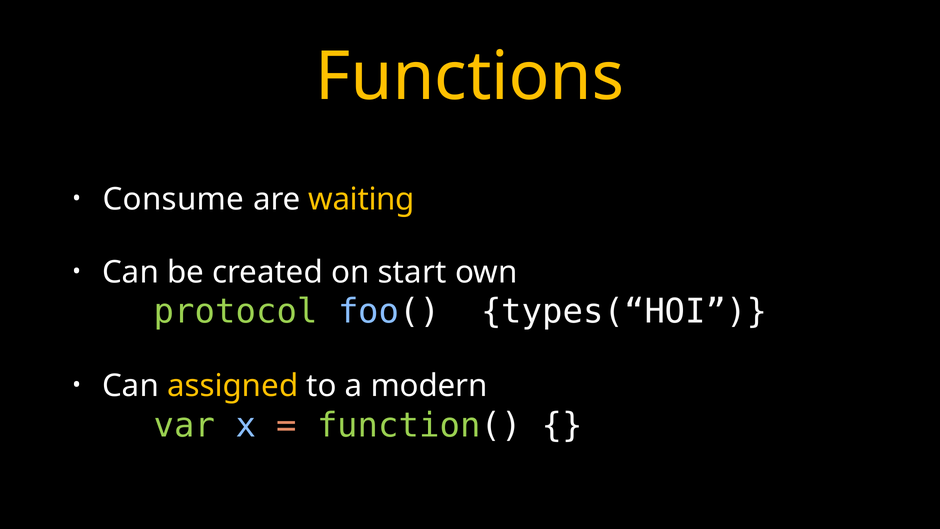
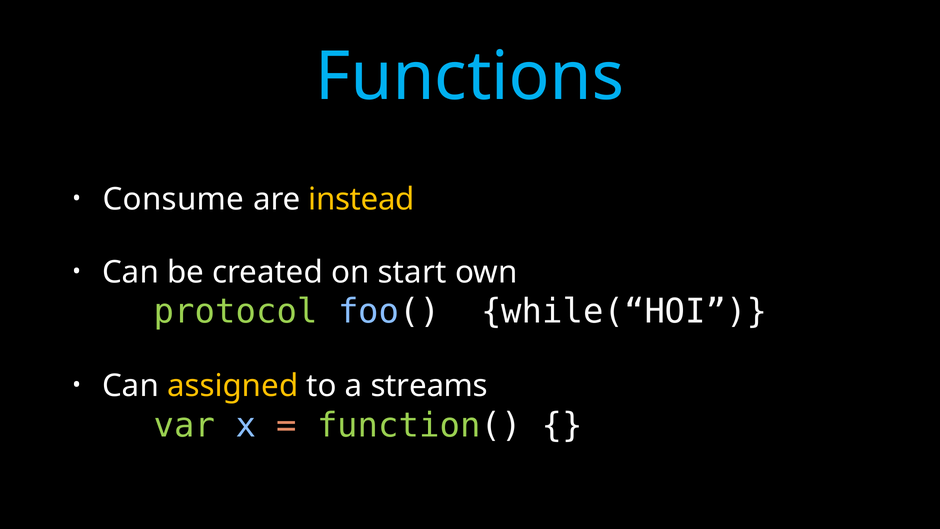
Functions colour: yellow -> light blue
waiting: waiting -> instead
types(“HOI: types(“HOI -> while(“HOI
modern: modern -> streams
